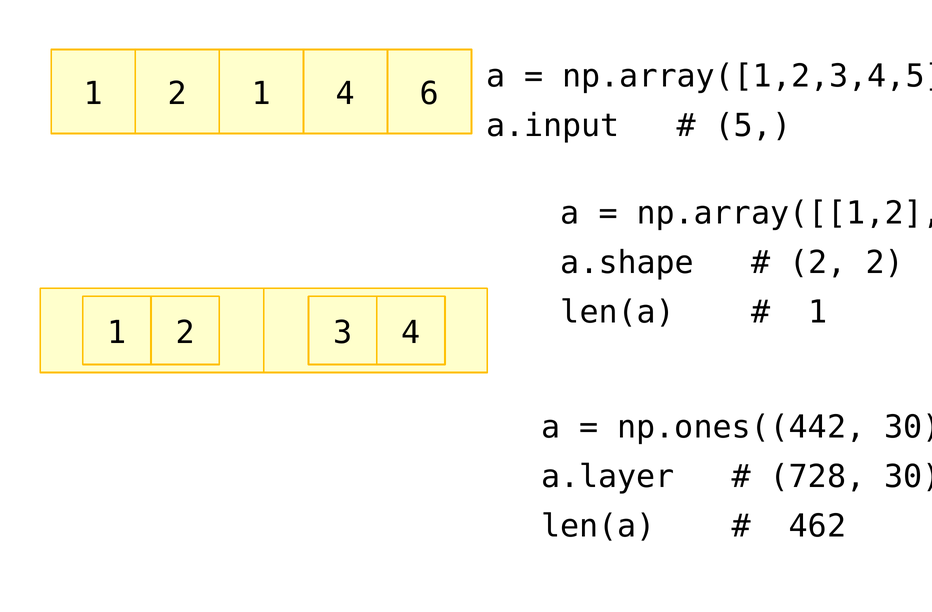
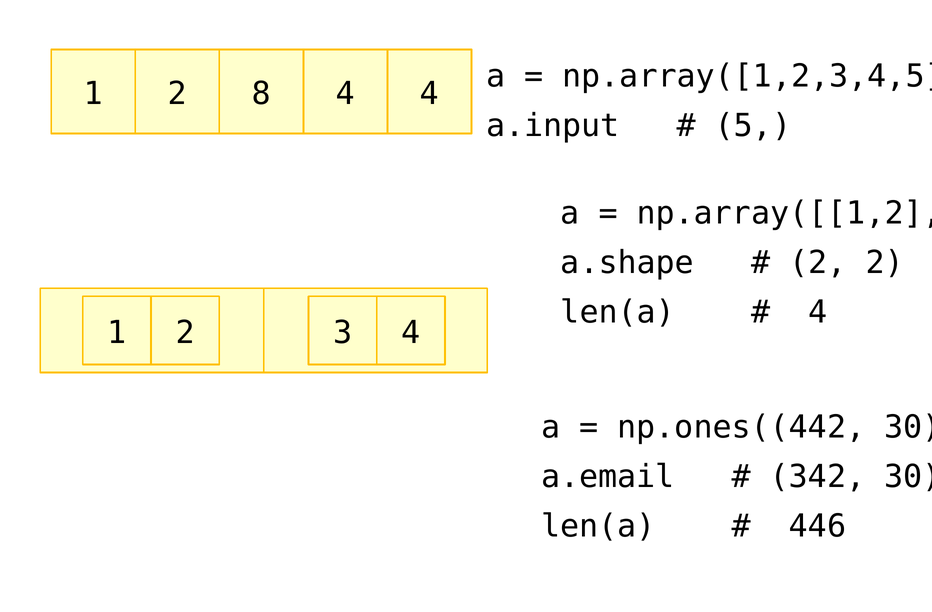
2 1: 1 -> 8
4 6: 6 -> 4
1 at (818, 312): 1 -> 4
a.layer: a.layer -> a.email
728: 728 -> 342
462: 462 -> 446
